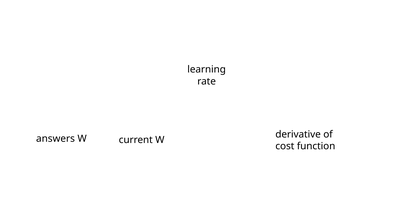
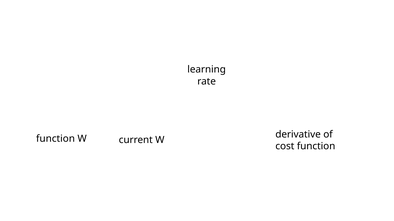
answers at (56, 139): answers -> function
